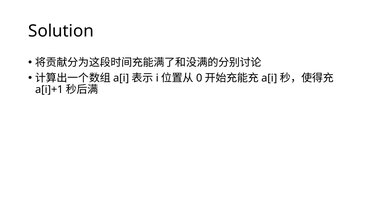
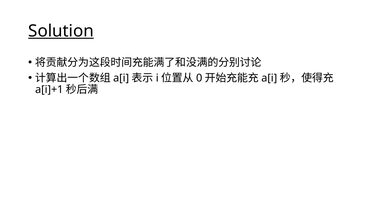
Solution underline: none -> present
